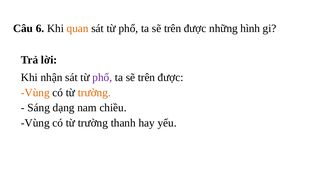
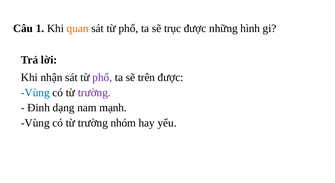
6: 6 -> 1
trên at (173, 29): trên -> trục
Vùng at (35, 93) colour: orange -> blue
trường at (94, 93) colour: orange -> purple
Sáng: Sáng -> Đinh
chiều: chiều -> mạnh
thanh: thanh -> nhóm
